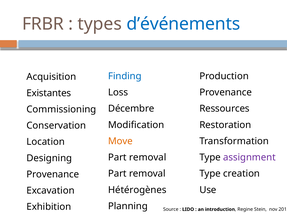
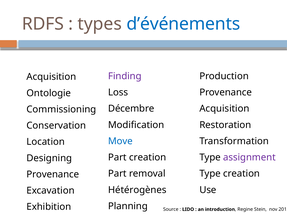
FRBR: FRBR -> RDFS
Finding colour: blue -> purple
Existantes: Existantes -> Ontologie
Ressources at (224, 109): Ressources -> Acquisition
Move colour: orange -> blue
removal at (148, 158): removal -> creation
